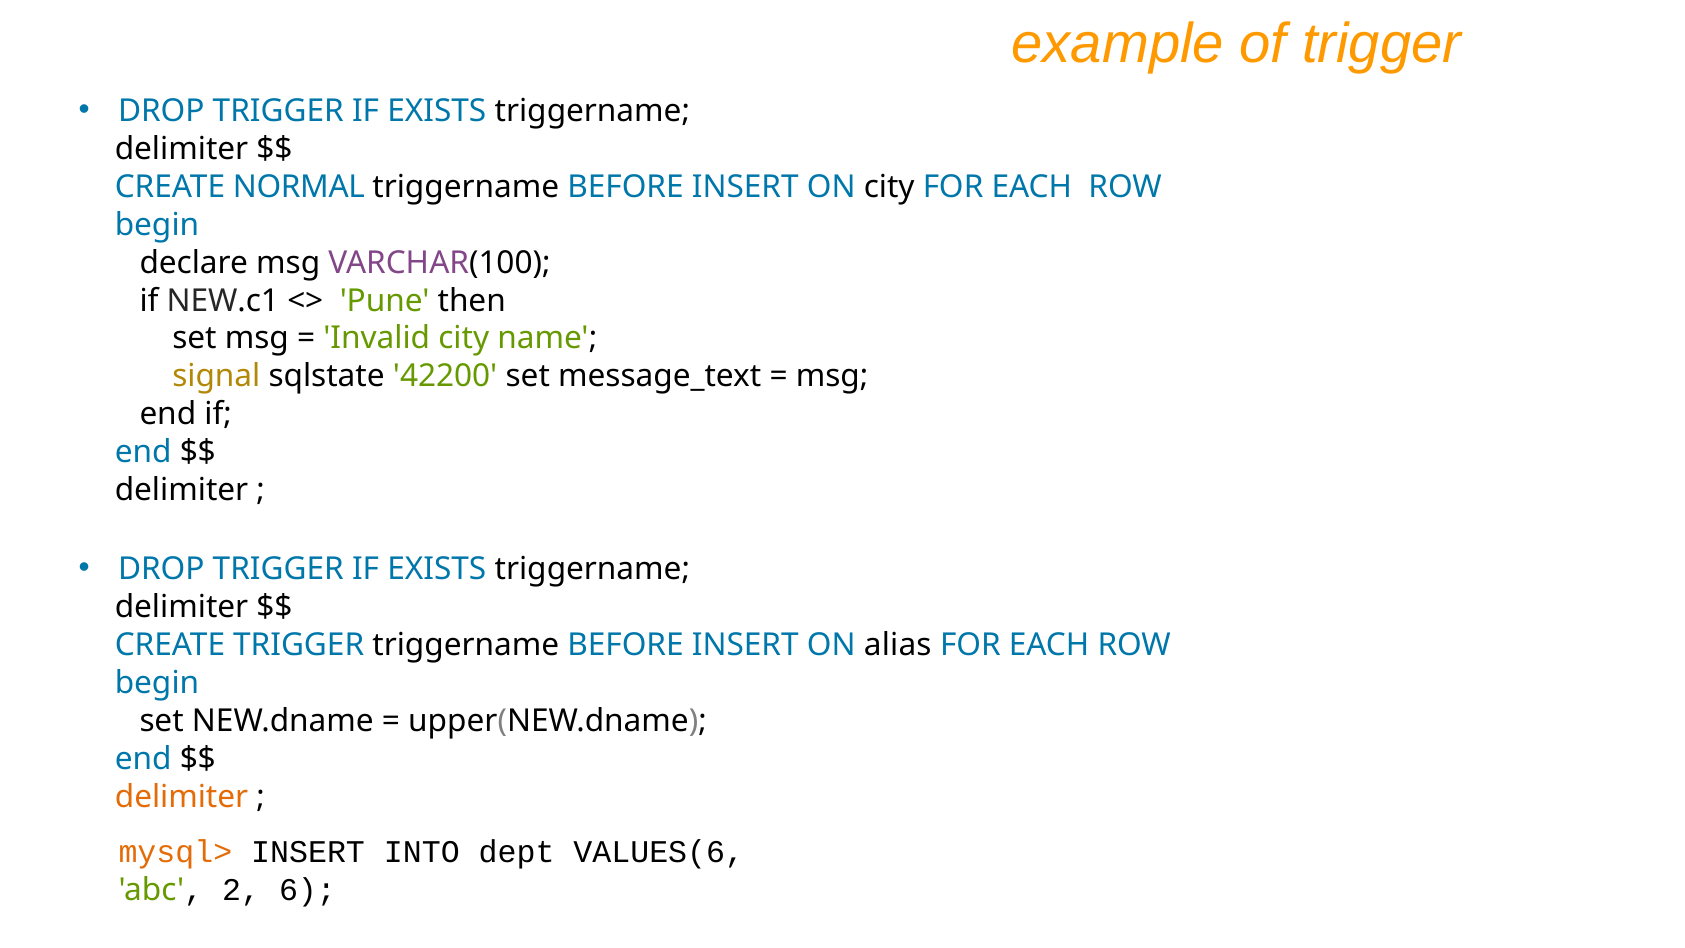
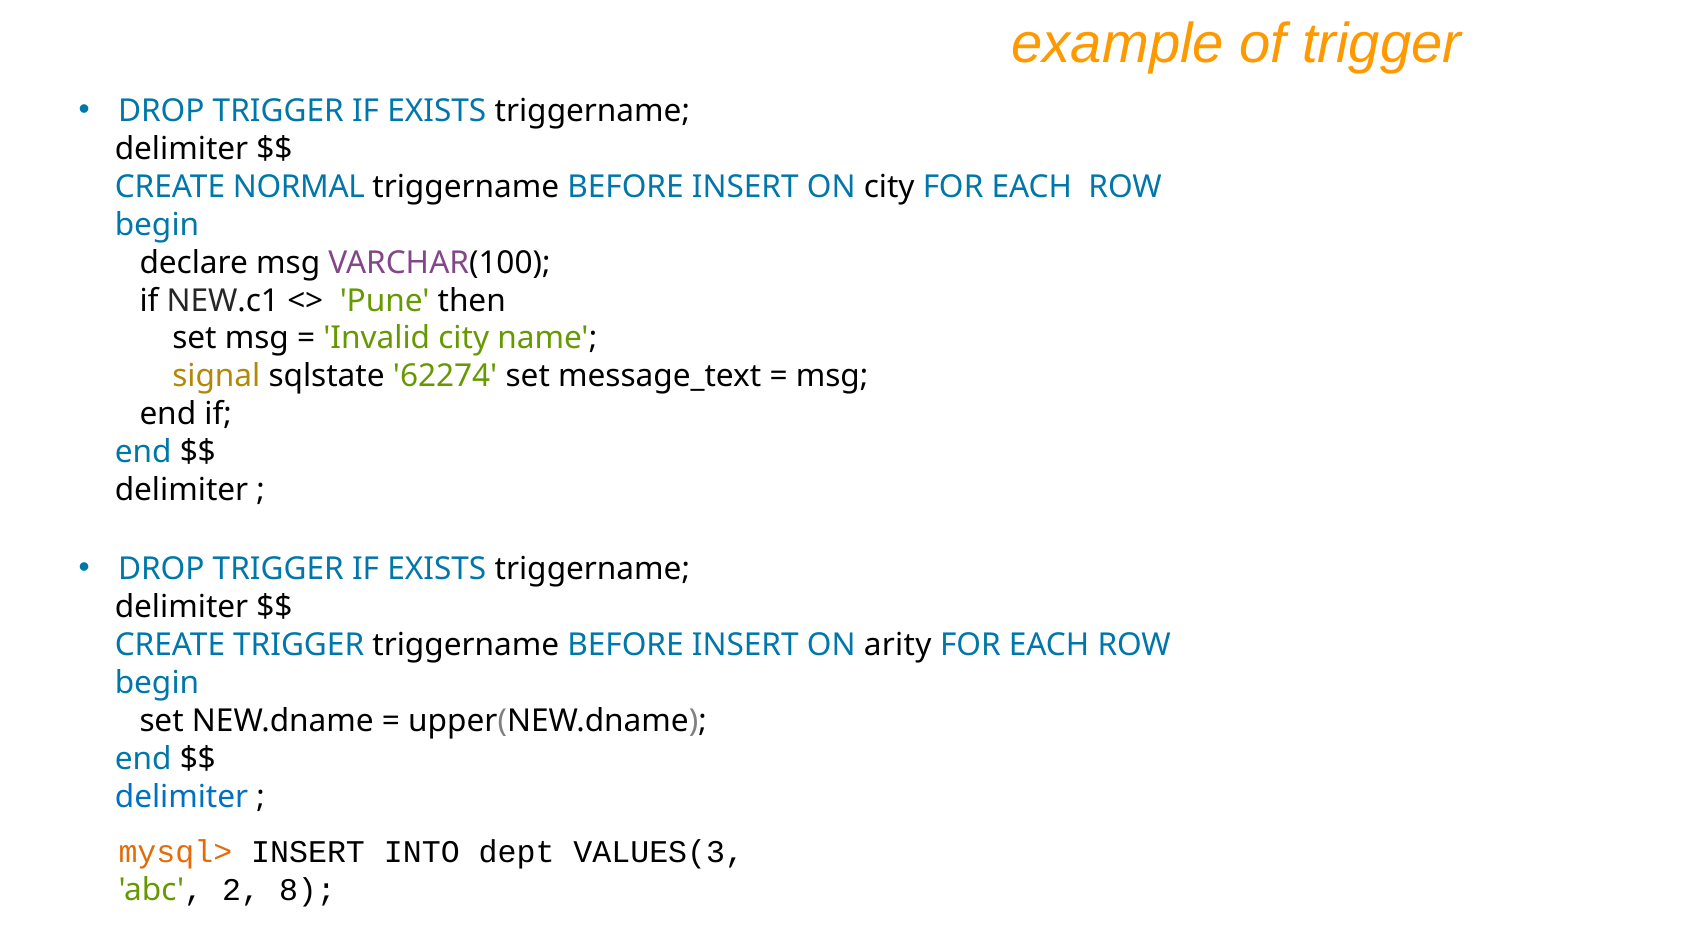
42200: 42200 -> 62274
alias: alias -> arity
delimiter at (182, 796) colour: orange -> blue
VALUES(6: VALUES(6 -> VALUES(3
6: 6 -> 8
